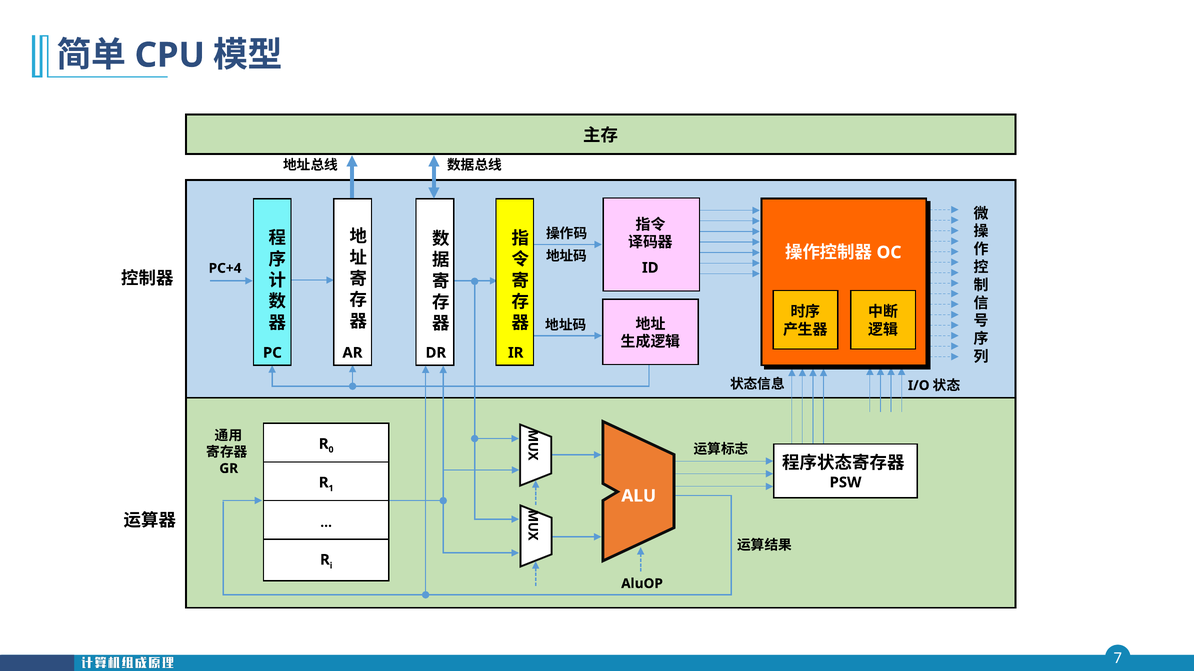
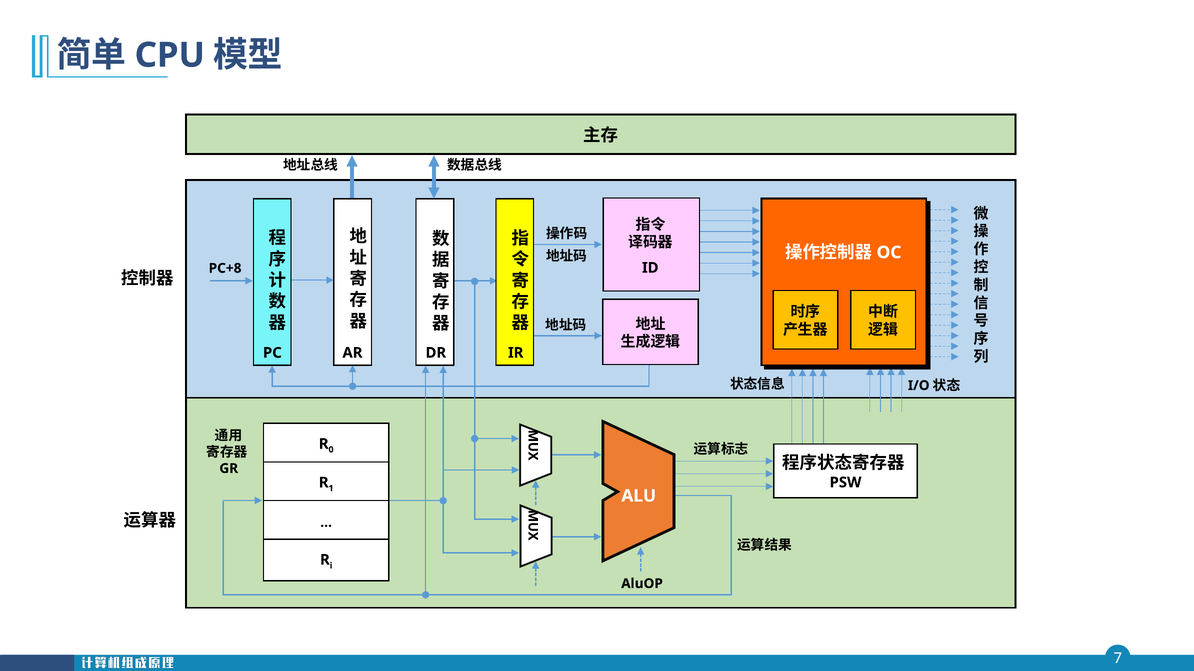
PC+4: PC+4 -> PC+8
